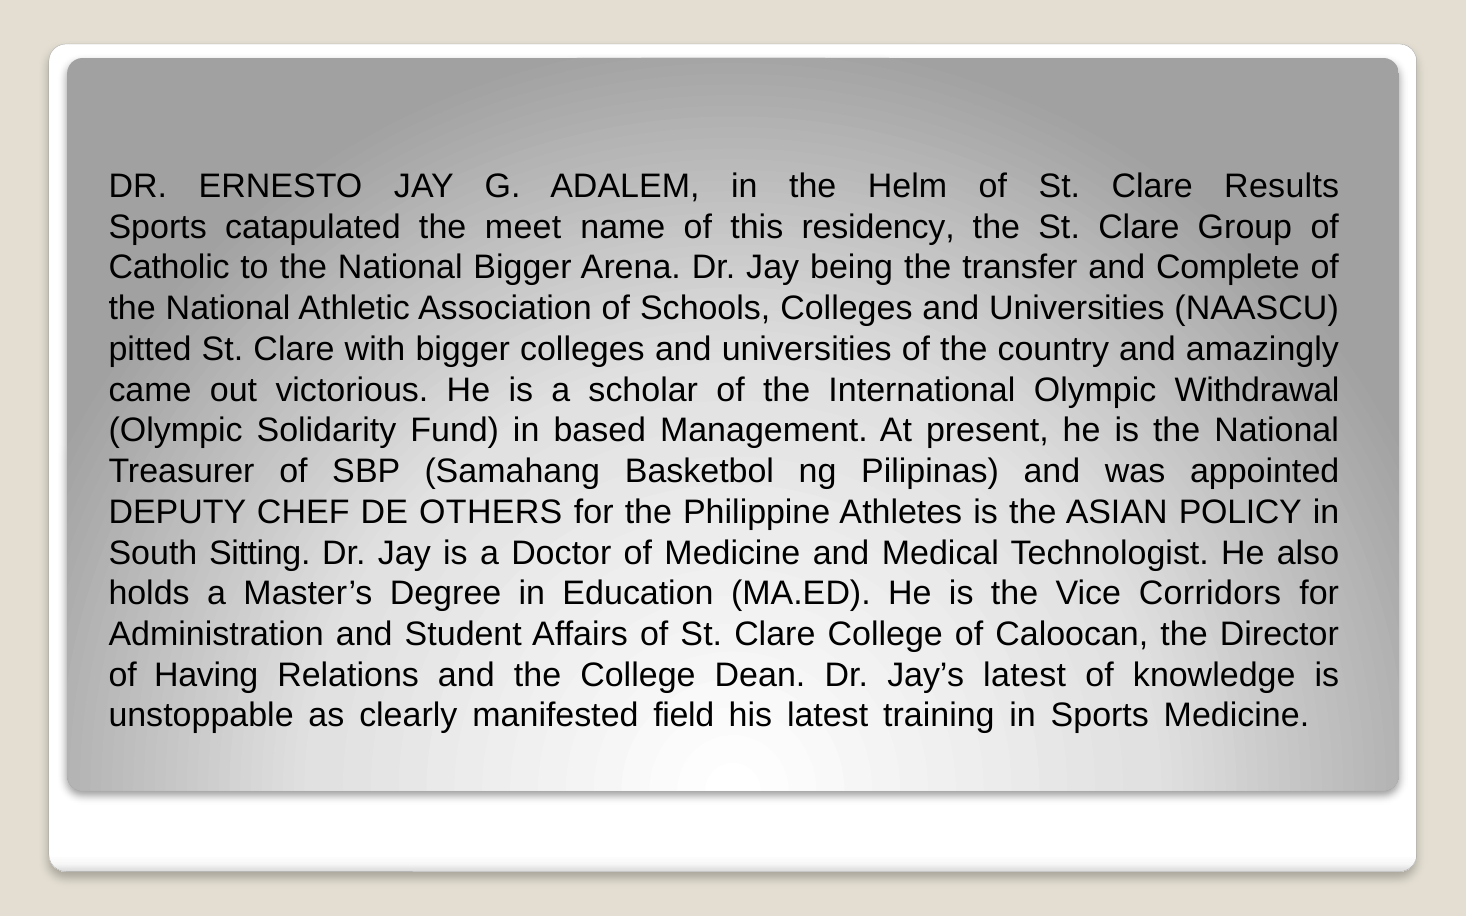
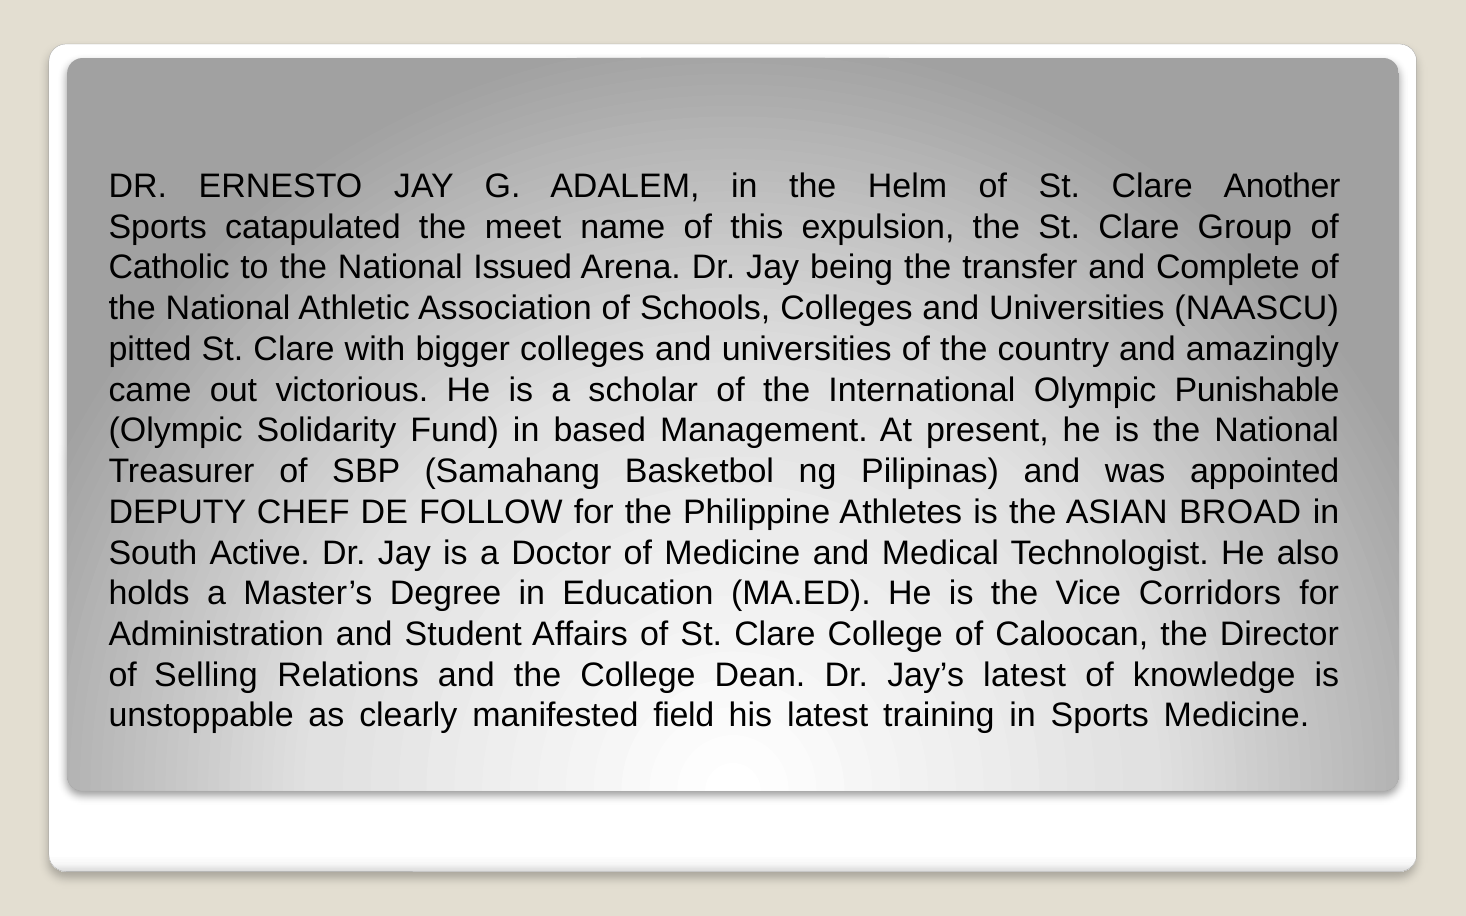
Results: Results -> Another
residency: residency -> expulsion
National Bigger: Bigger -> Issued
Withdrawal: Withdrawal -> Punishable
OTHERS: OTHERS -> FOLLOW
POLICY: POLICY -> BROAD
Sitting: Sitting -> Active
Having: Having -> Selling
